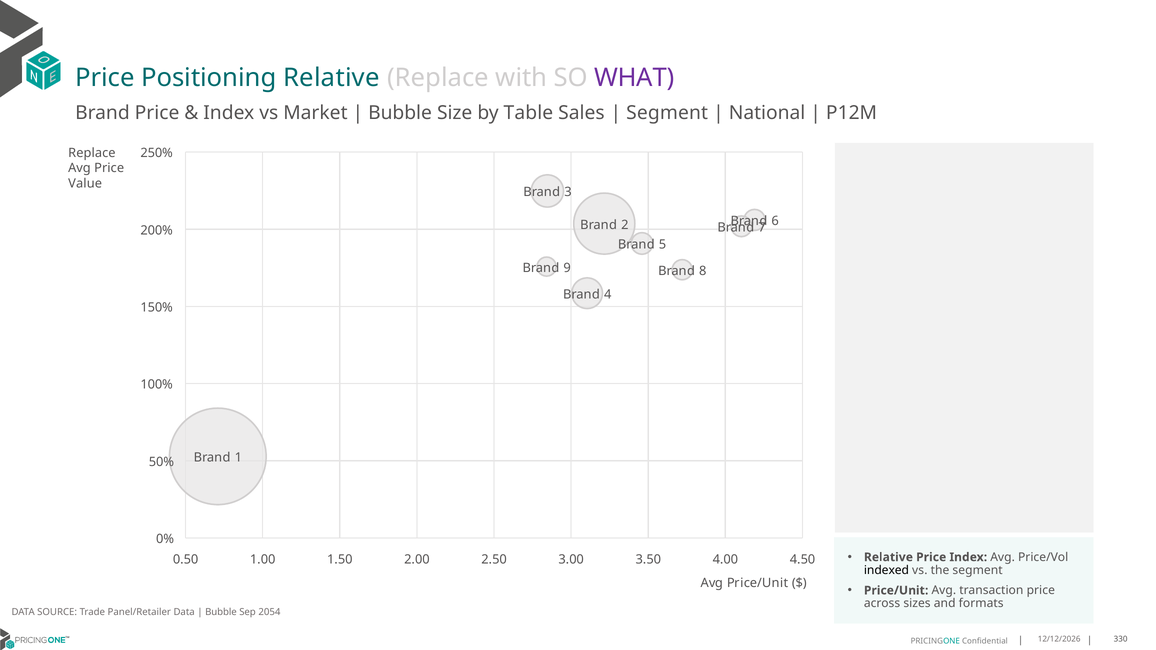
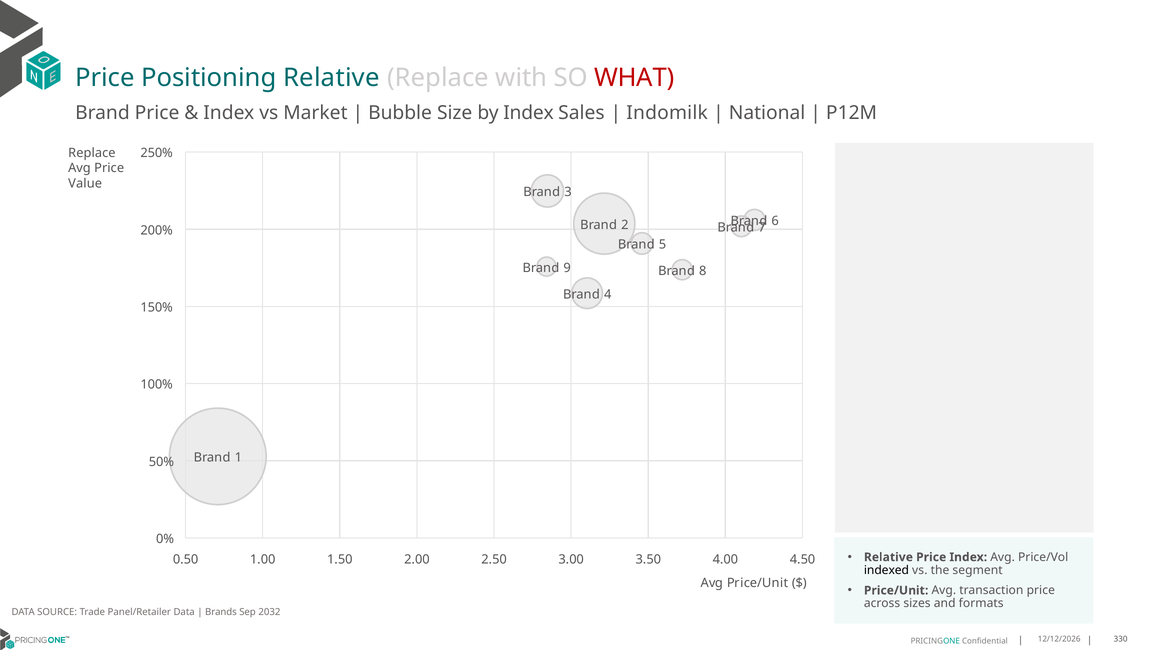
WHAT colour: purple -> red
by Table: Table -> Index
Segment at (667, 113): Segment -> Indomilk
Bubble at (221, 612): Bubble -> Brands
2054: 2054 -> 2032
